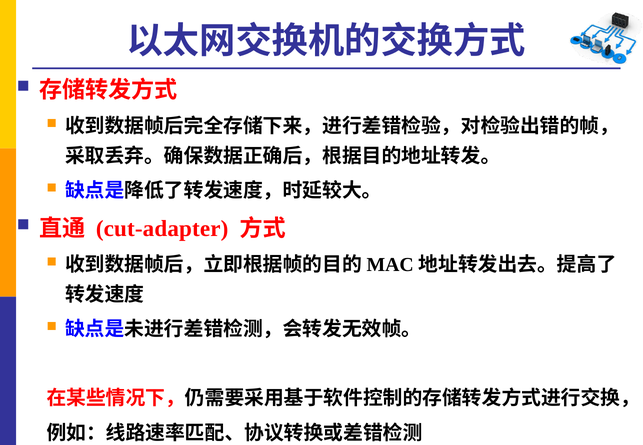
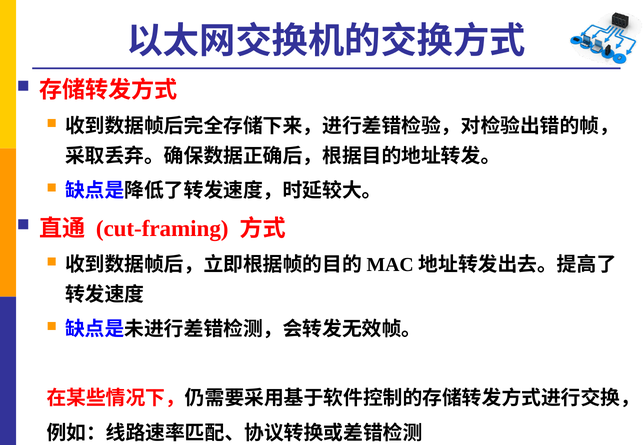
cut-adapter: cut-adapter -> cut-framing
